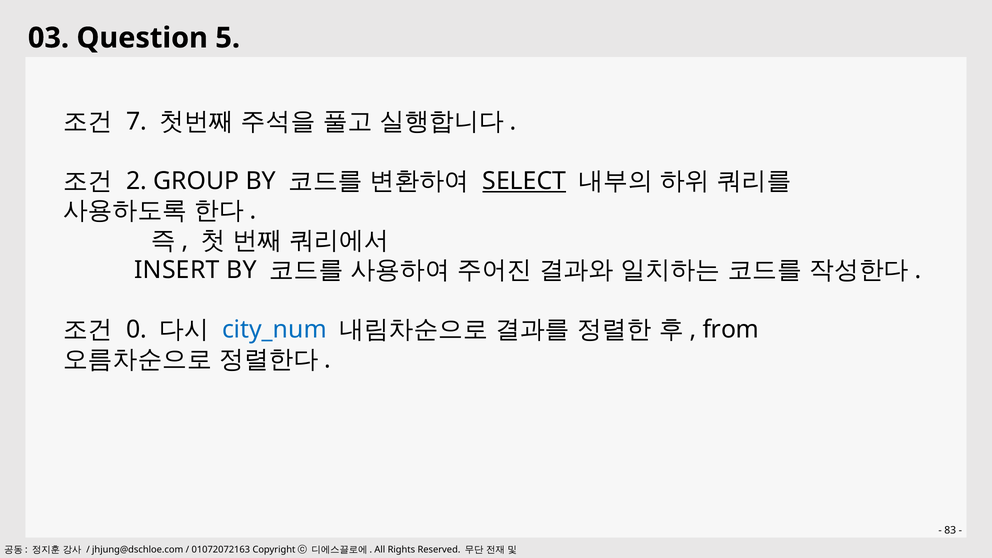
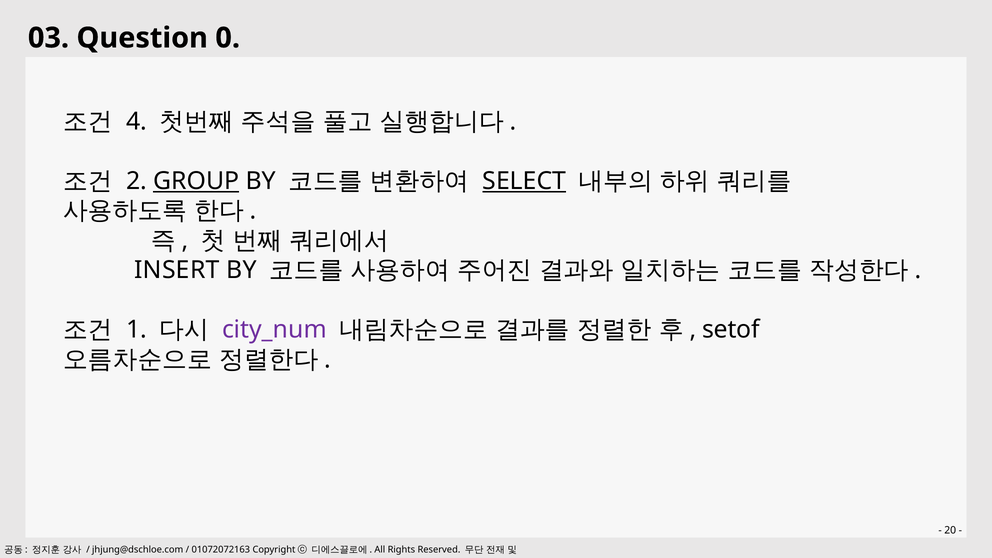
5: 5 -> 0
7: 7 -> 4
GROUP underline: none -> present
0: 0 -> 1
city_num colour: blue -> purple
from: from -> setof
83: 83 -> 20
